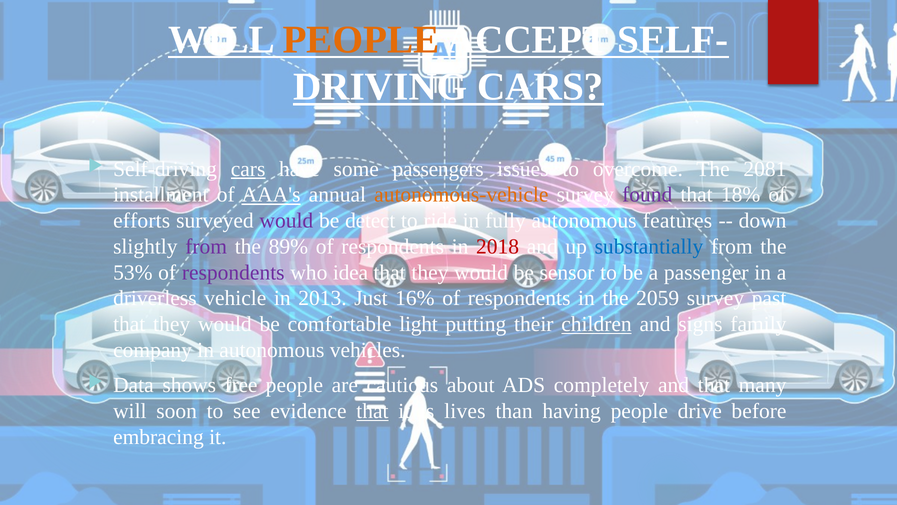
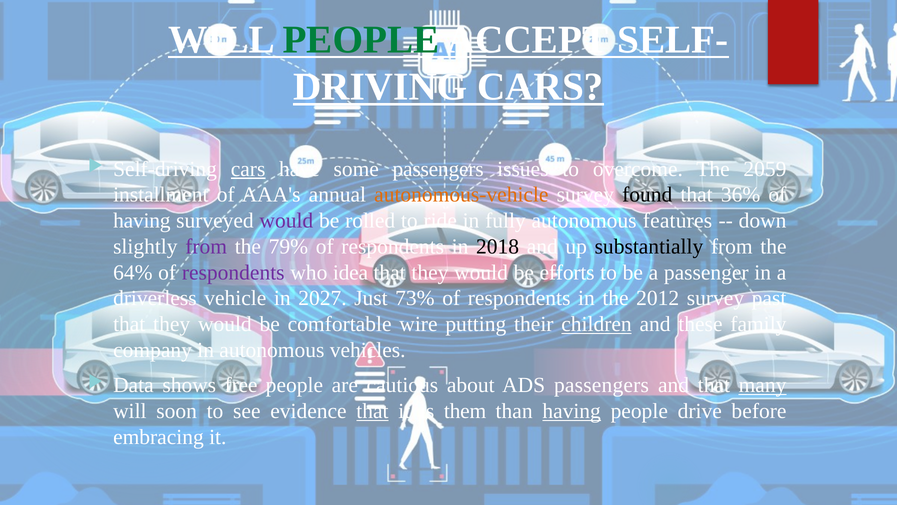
PEOPLE at (361, 40) colour: orange -> green
2081: 2081 -> 2059
AAA's underline: present -> none
found colour: purple -> black
18%: 18% -> 36%
efforts at (142, 221): efforts -> having
detect: detect -> rolled
89%: 89% -> 79%
2018 colour: red -> black
substantially colour: blue -> black
53%: 53% -> 64%
sensor: sensor -> efforts
2013: 2013 -> 2027
16%: 16% -> 73%
2059: 2059 -> 2012
light: light -> wire
signs: signs -> these
ADS completely: completely -> passengers
many underline: none -> present
lives: lives -> them
having at (572, 411) underline: none -> present
